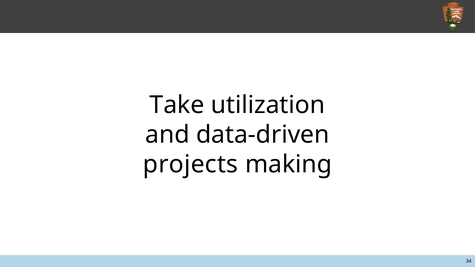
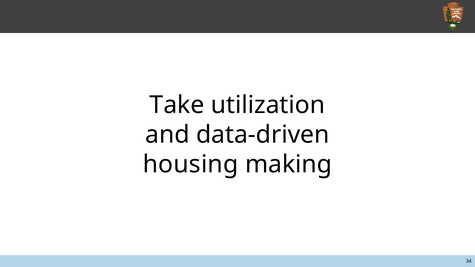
projects: projects -> housing
